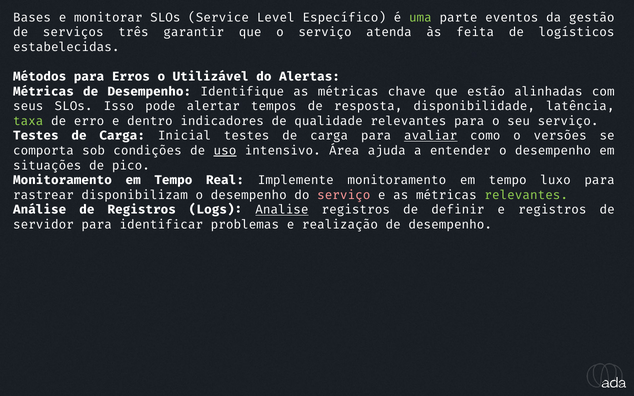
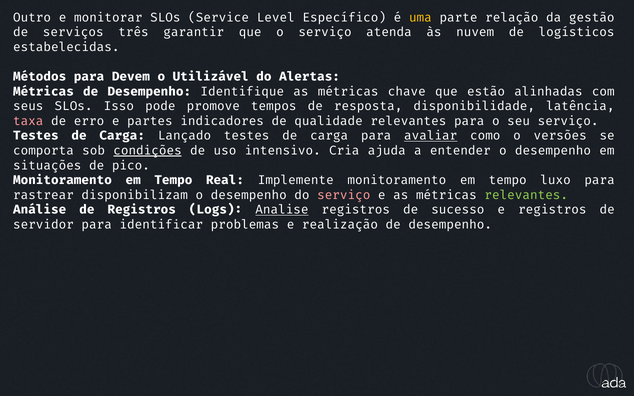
Bases: Bases -> Outro
uma colour: light green -> yellow
eventos: eventos -> relação
feita: feita -> nuvem
Erros: Erros -> Devem
alertar: alertar -> promove
taxa colour: light green -> pink
dentro: dentro -> partes
Inicial: Inicial -> Lançado
condições underline: none -> present
uso underline: present -> none
Área: Área -> Cria
definir: definir -> sucesso
